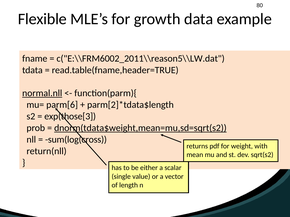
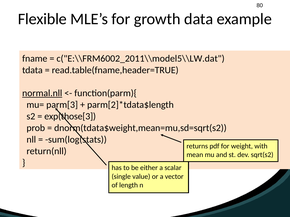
c("E:\\FRM6002_2011\\reason5\\LW.dat: c("E:\\FRM6002_2011\\reason5\\LW.dat -> c("E:\\FRM6002_2011\\model5\\LW.dat
parm[6: parm[6 -> parm[3
dnorm(tdata$weight,mean=mu,sd=sqrt(s2 underline: present -> none
sum(log(cross: sum(log(cross -> sum(log(stats
